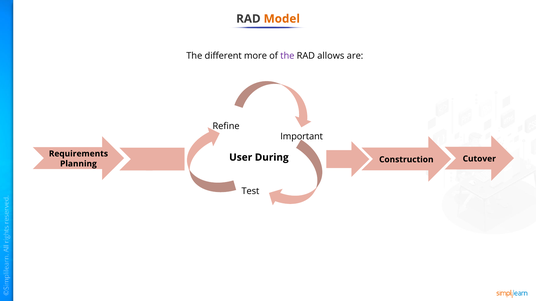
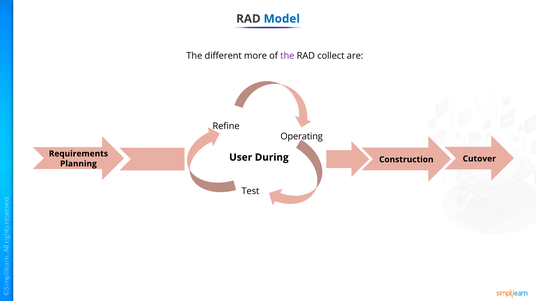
Model colour: orange -> blue
allows: allows -> collect
Important: Important -> Operating
